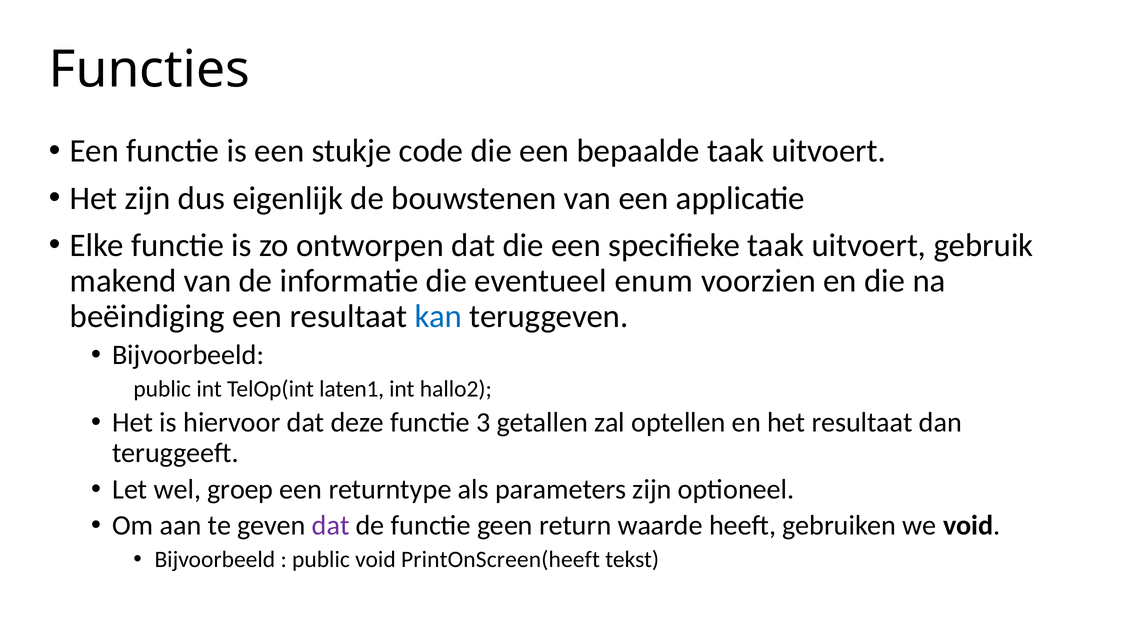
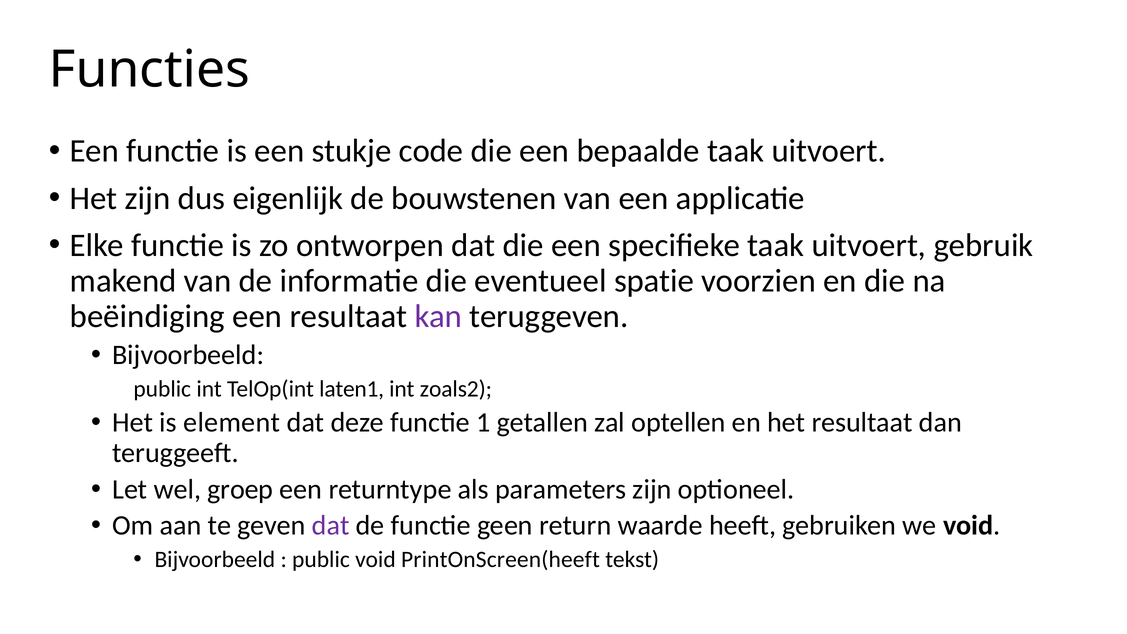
enum: enum -> spatie
kan colour: blue -> purple
hallo2: hallo2 -> zoals2
hiervoor: hiervoor -> element
3: 3 -> 1
